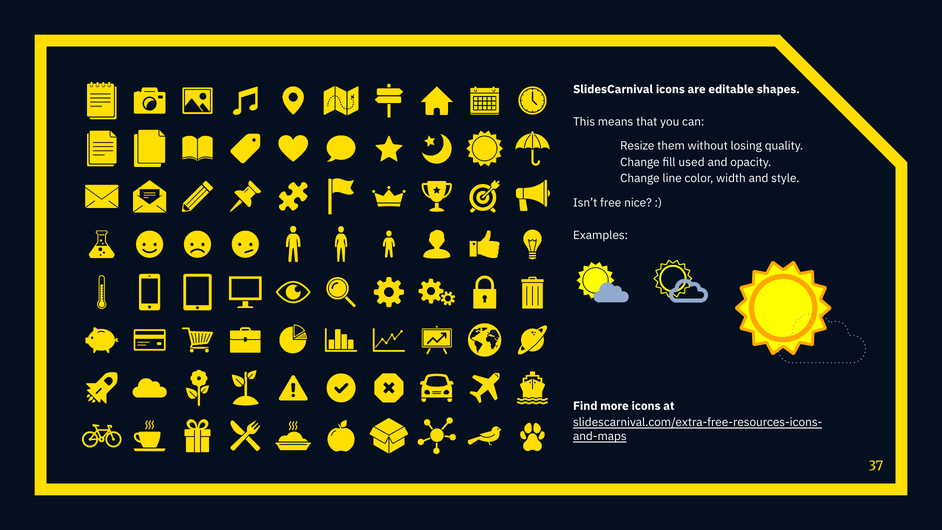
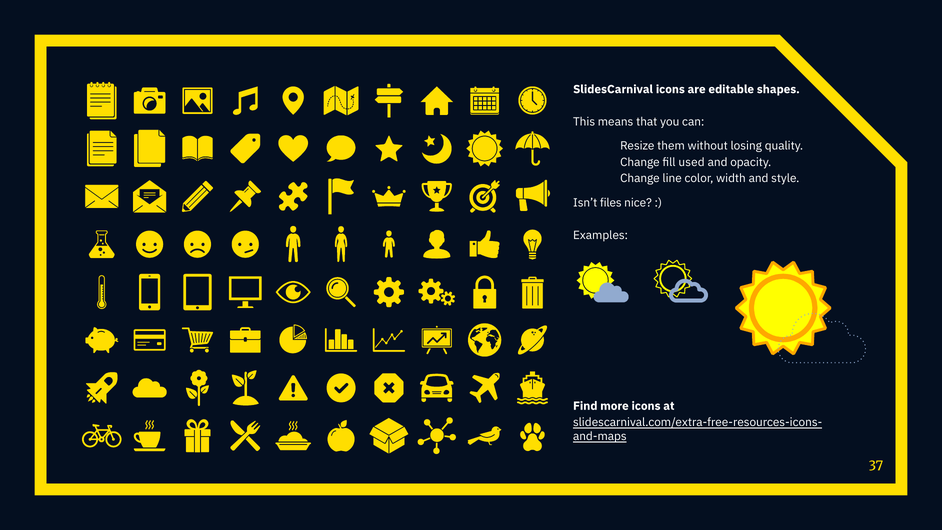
free: free -> files
